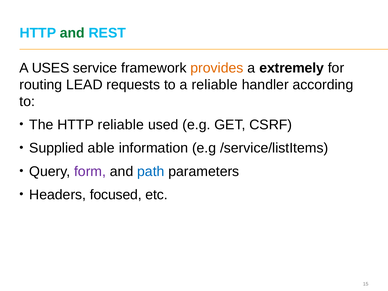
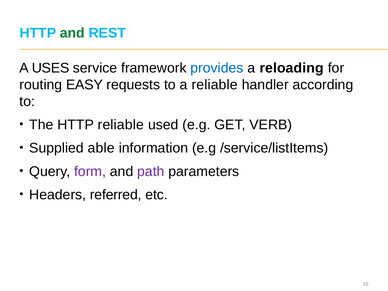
provides colour: orange -> blue
extremely: extremely -> reloading
LEAD: LEAD -> EASY
CSRF: CSRF -> VERB
path colour: blue -> purple
focused: focused -> referred
